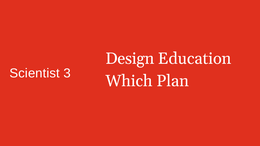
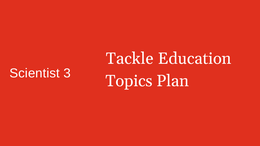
Design: Design -> Tackle
Which: Which -> Topics
